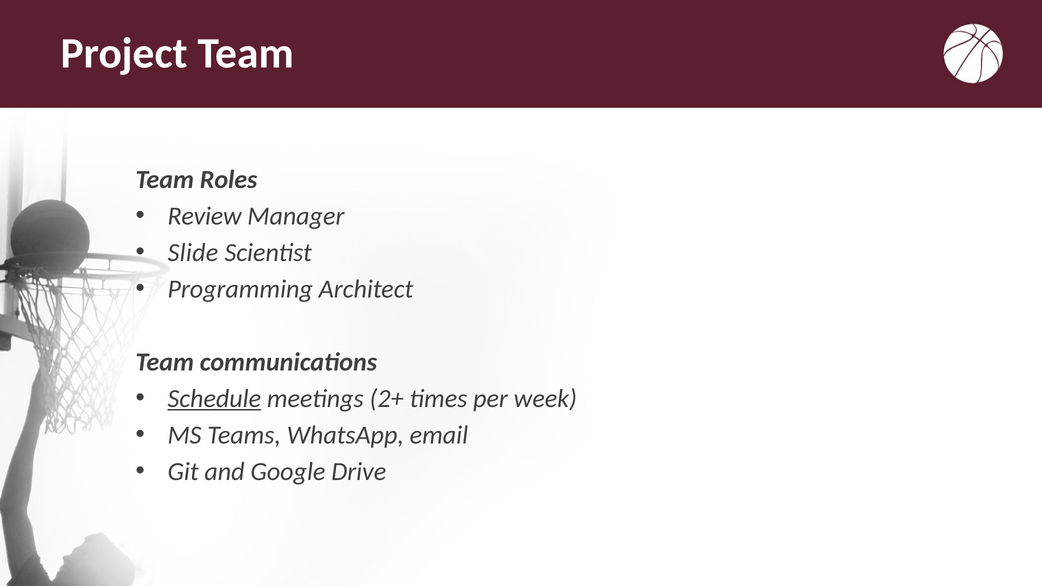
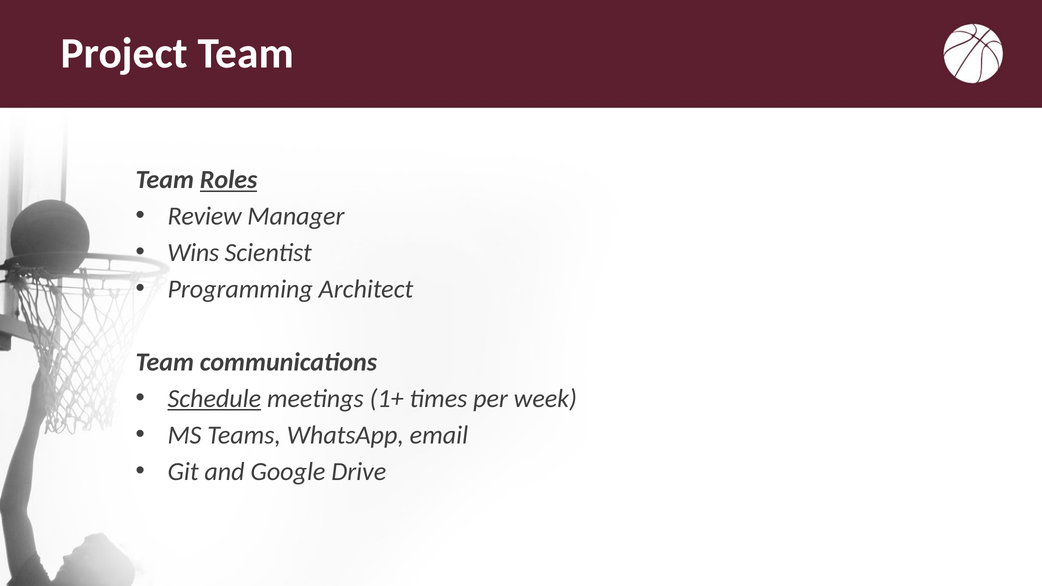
Roles underline: none -> present
Slide: Slide -> Wins
2+: 2+ -> 1+
